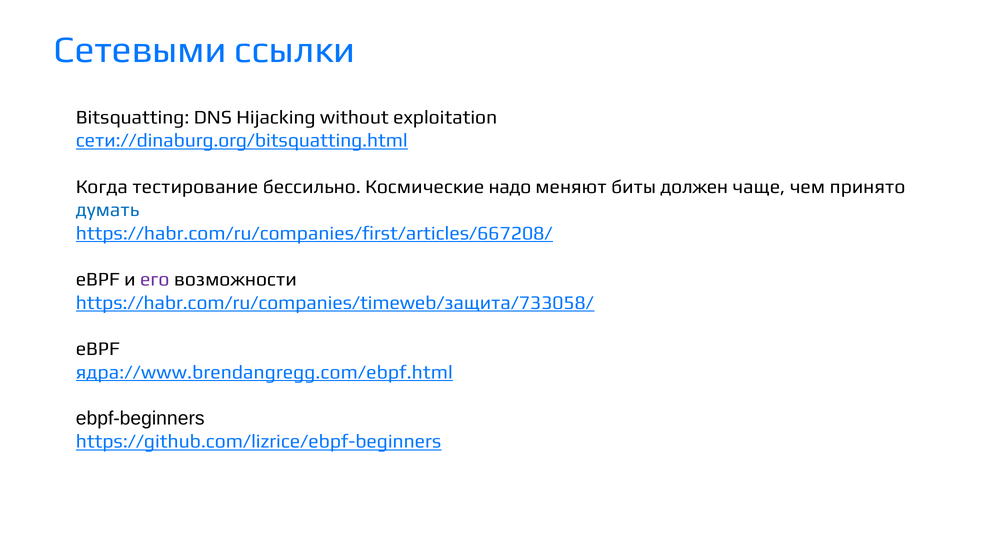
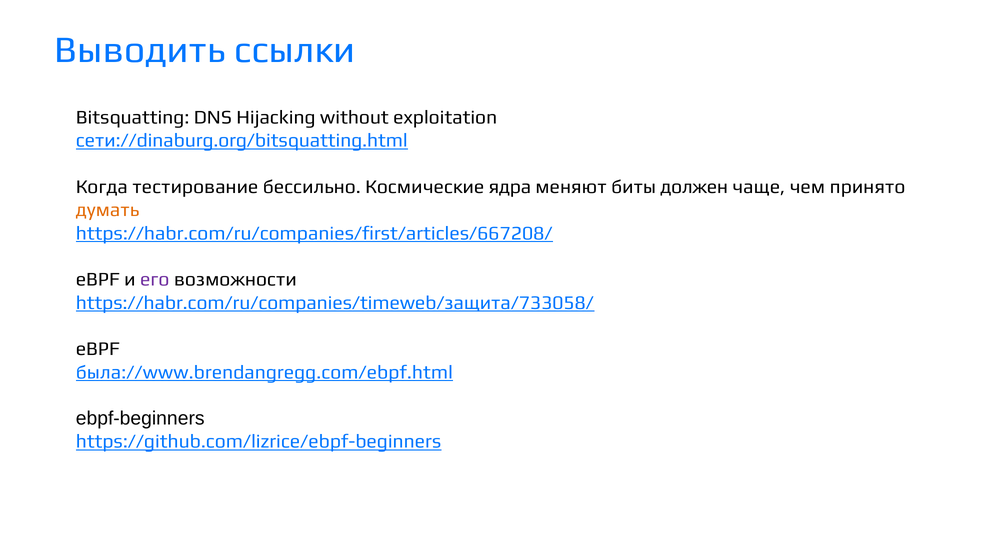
Сетевыми: Сетевыми -> Выводить
надо: надо -> ядра
думать colour: blue -> orange
ядра://www.brendangregg.com/ebpf.html: ядра://www.brendangregg.com/ebpf.html -> была://www.brendangregg.com/ebpf.html
